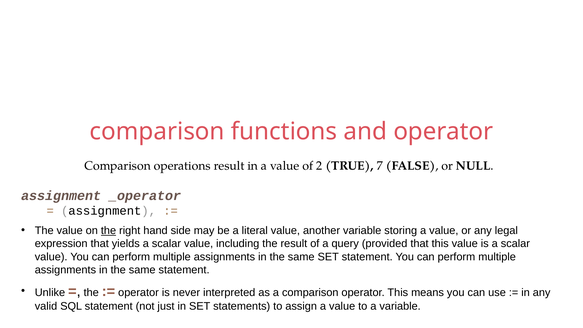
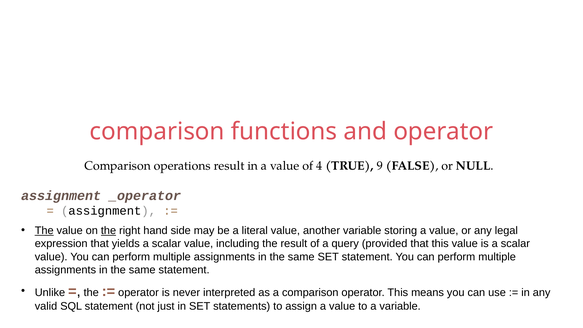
2: 2 -> 4
7: 7 -> 9
The at (44, 231) underline: none -> present
